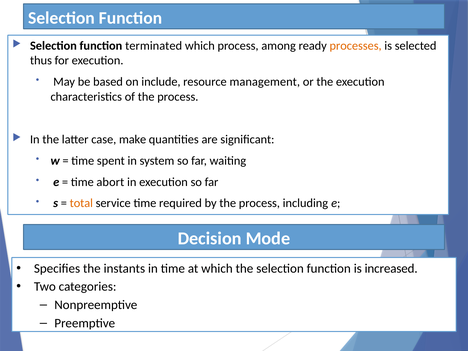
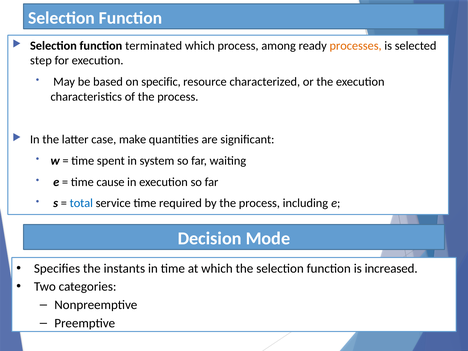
thus: thus -> step
include: include -> specific
management: management -> characterized
abort: abort -> cause
total colour: orange -> blue
